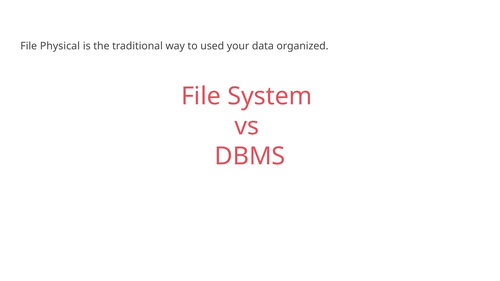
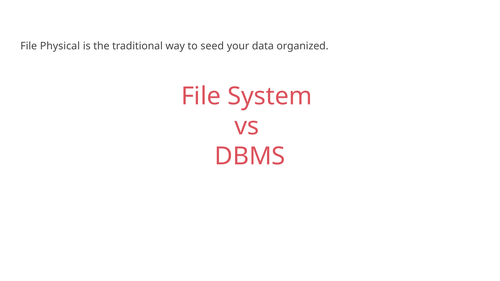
used: used -> seed
